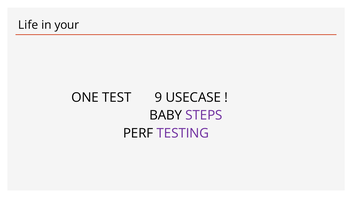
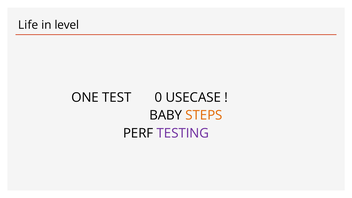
your: your -> level
9: 9 -> 0
STEPS colour: purple -> orange
